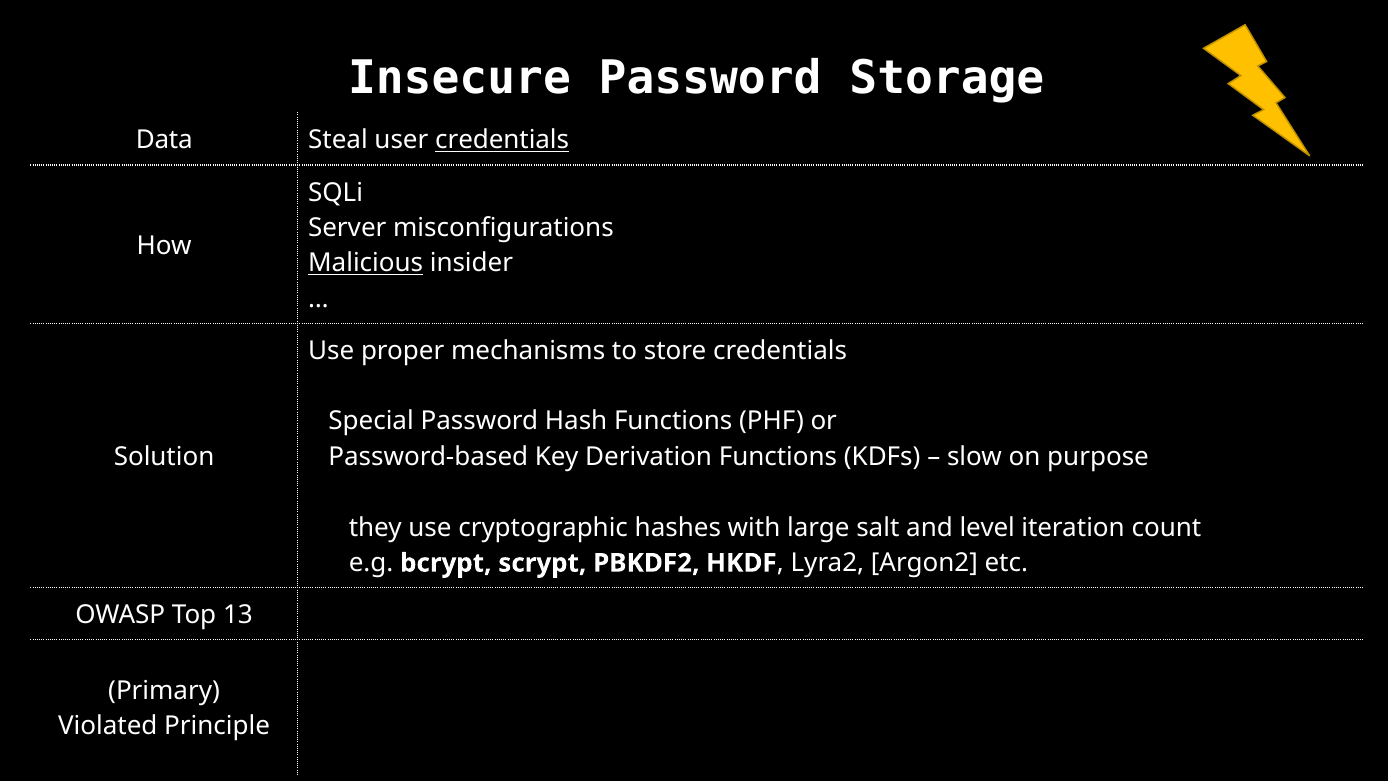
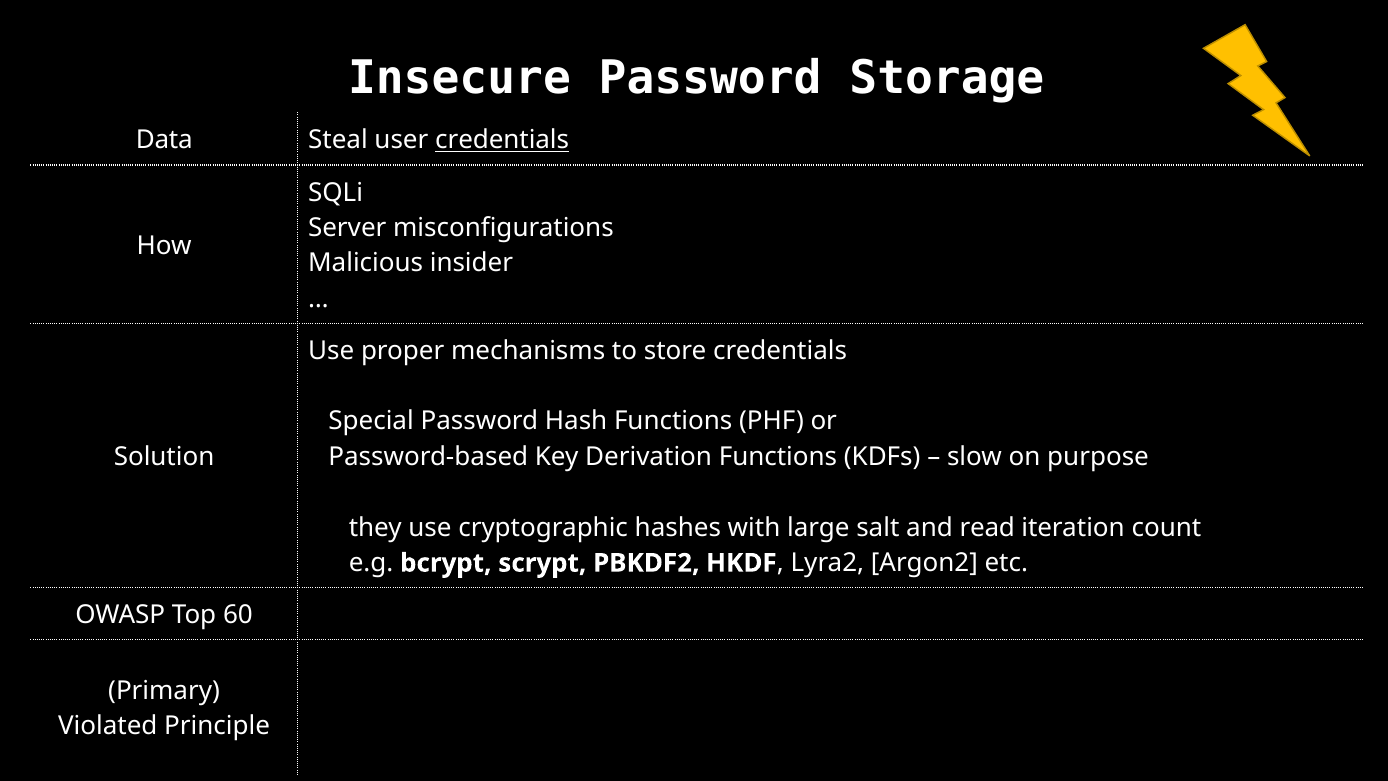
Malicious underline: present -> none
level: level -> read
13: 13 -> 60
